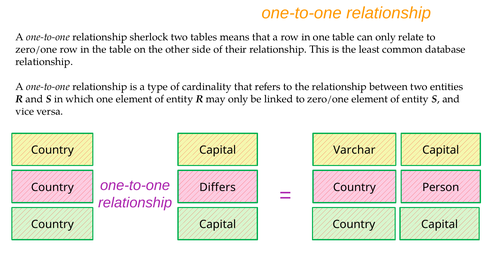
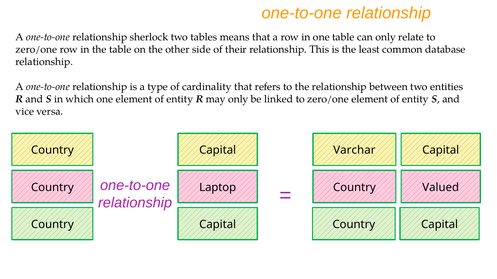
Differs: Differs -> Laptop
Person: Person -> Valued
